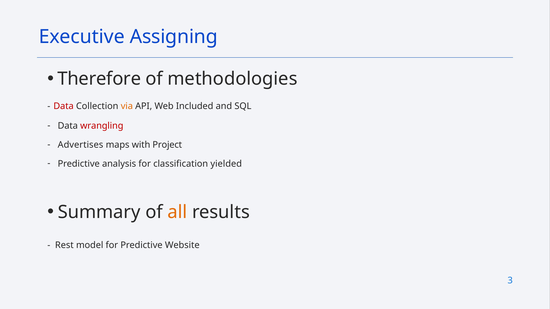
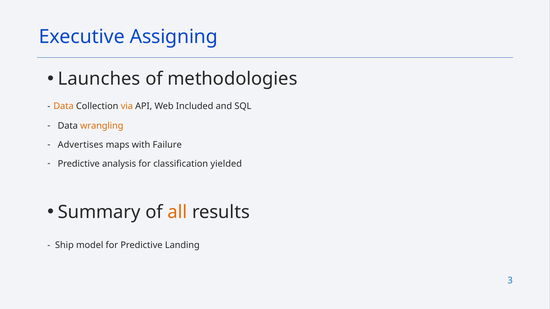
Therefore: Therefore -> Launches
Data at (64, 106) colour: red -> orange
wrangling colour: red -> orange
Project: Project -> Failure
Rest: Rest -> Ship
Website: Website -> Landing
